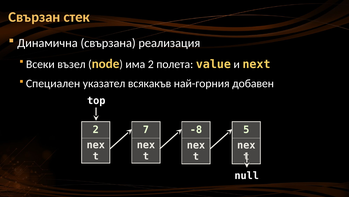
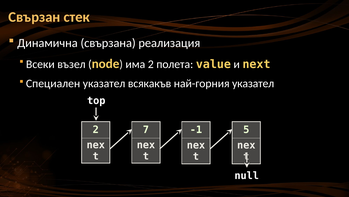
най-горния добавен: добавен -> указател
-8: -8 -> -1
